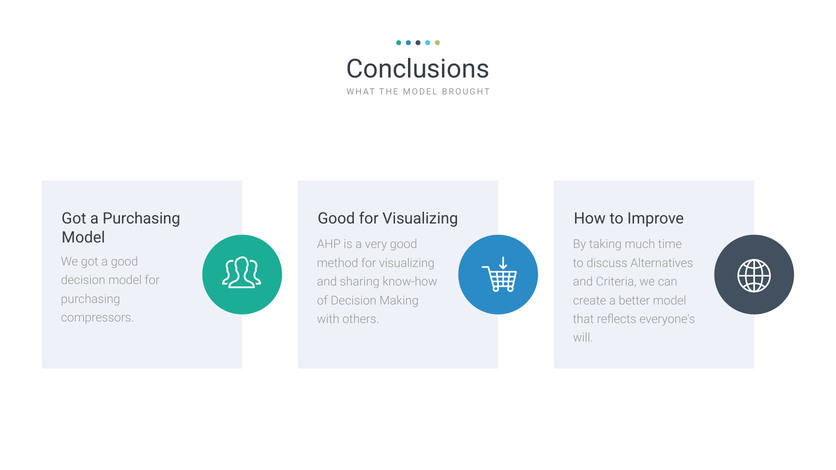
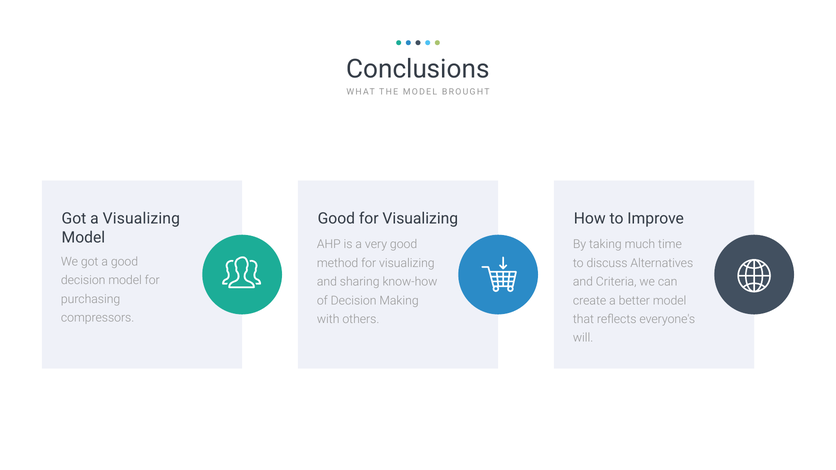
a Purchasing: Purchasing -> Visualizing
